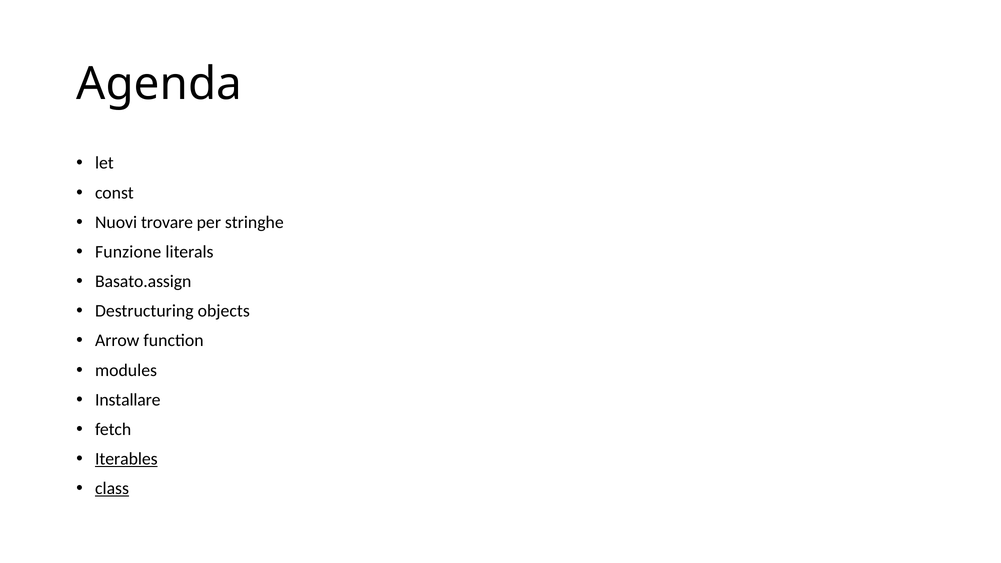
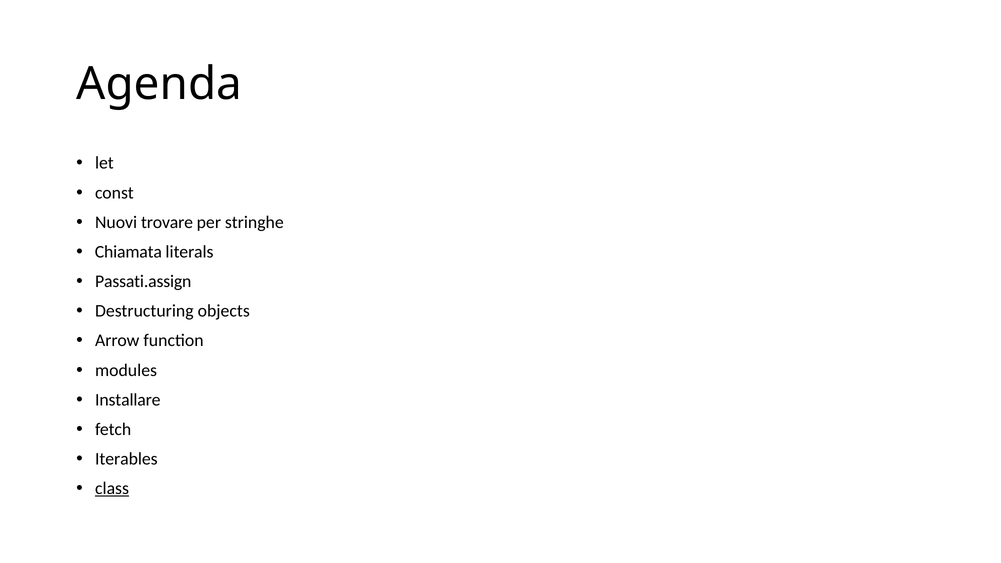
Funzione: Funzione -> Chiamata
Basato.assign: Basato.assign -> Passati.assign
Iterables underline: present -> none
